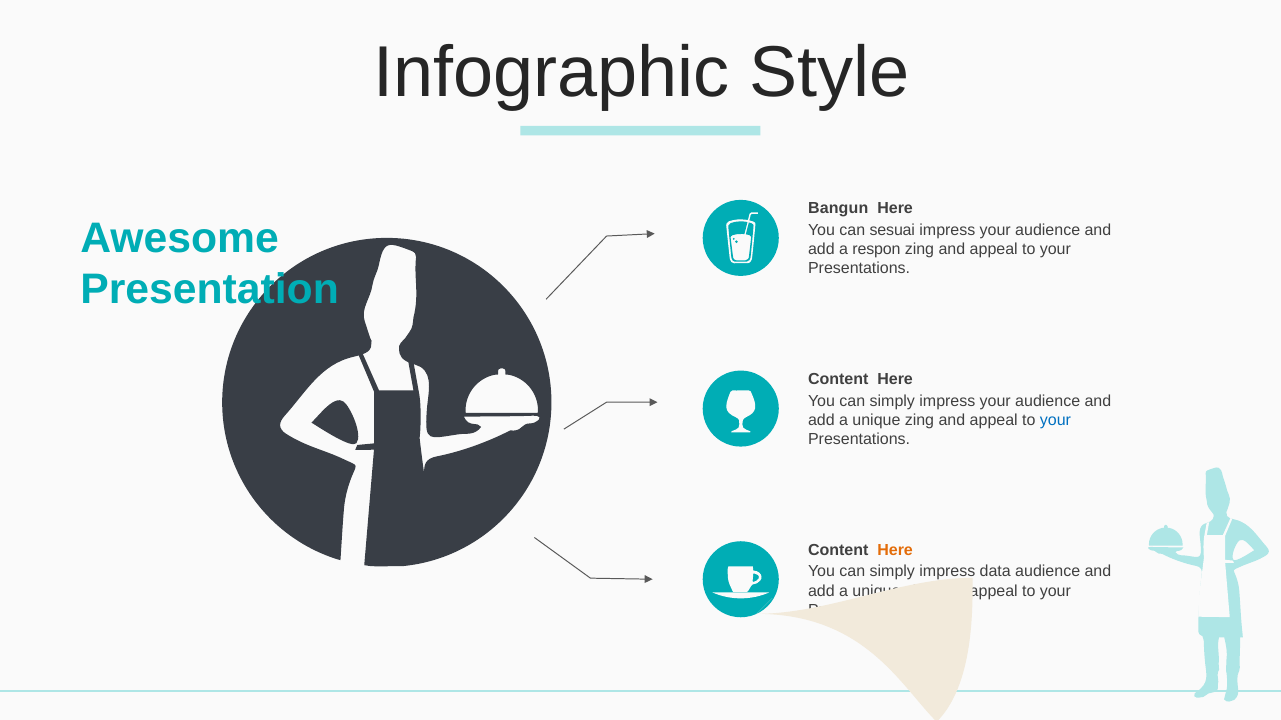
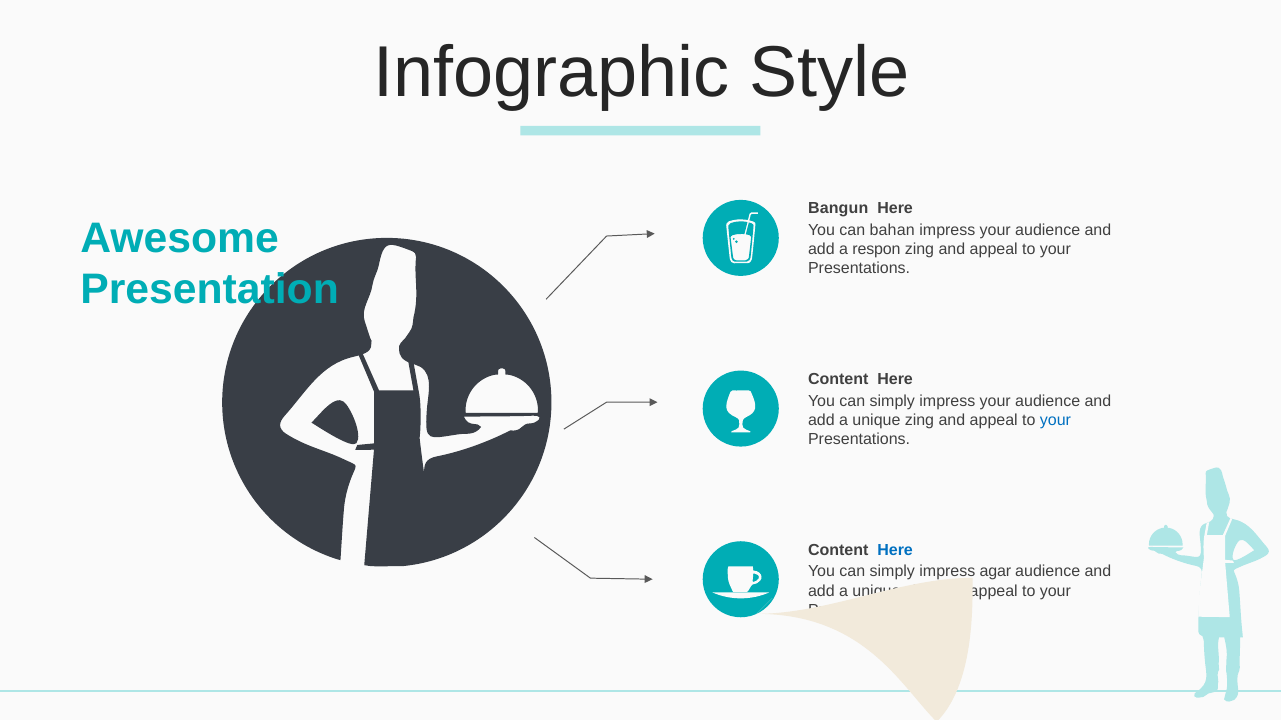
sesuai: sesuai -> bahan
Here at (895, 551) colour: orange -> blue
data: data -> agar
